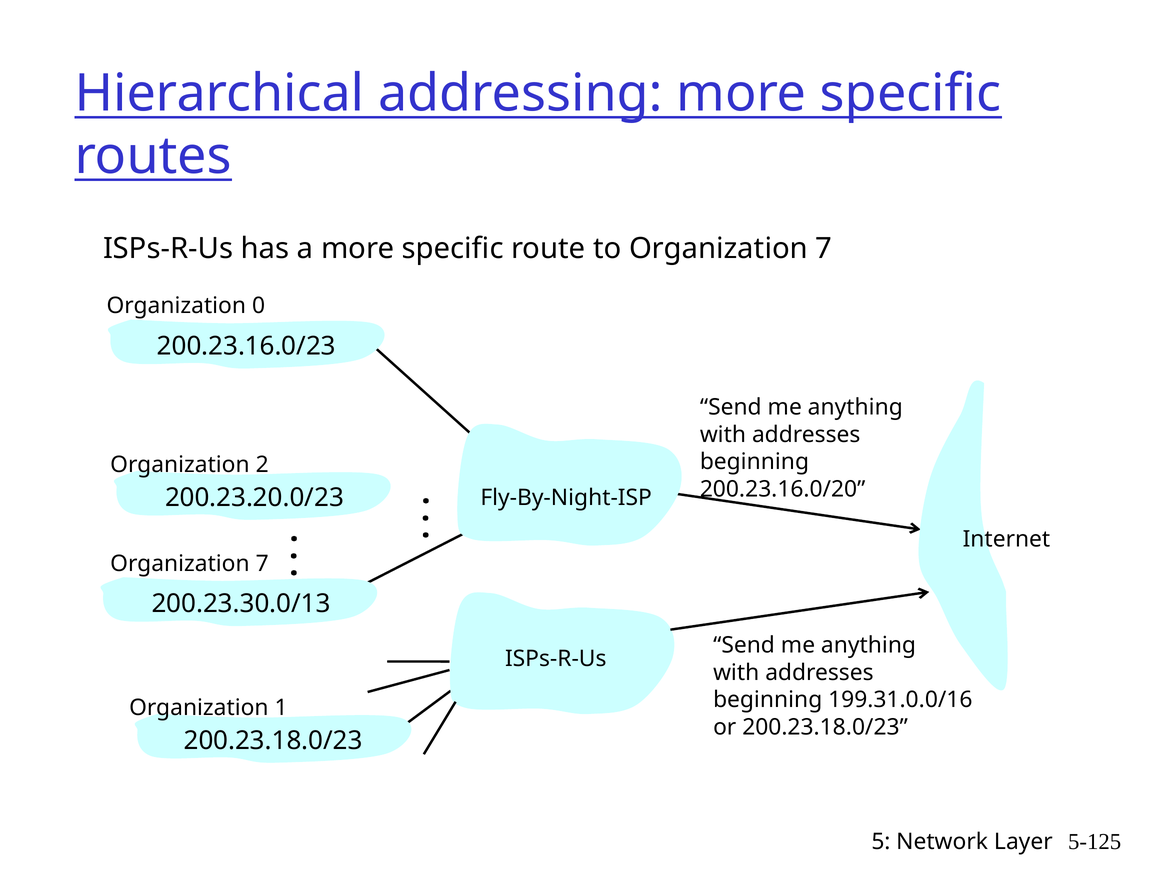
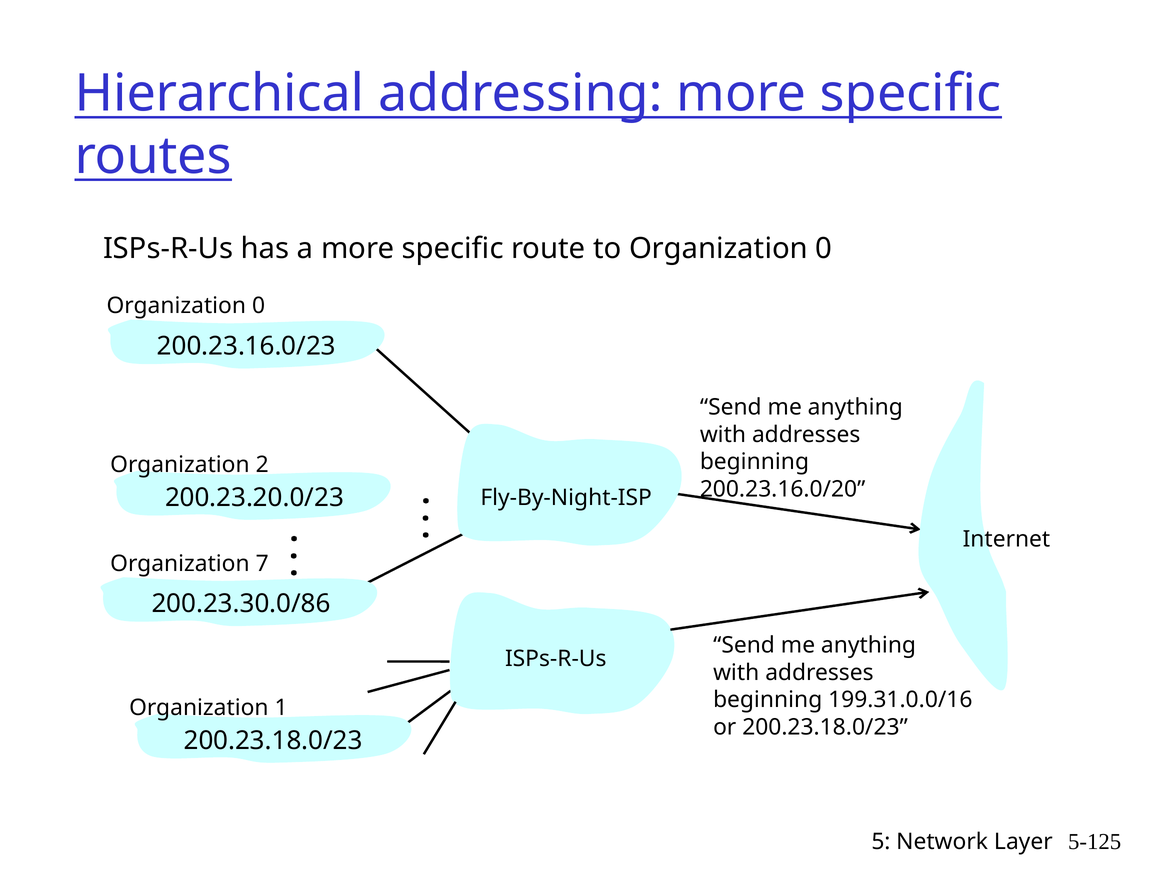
to Organization 7: 7 -> 0
200.23.30.0/13: 200.23.30.0/13 -> 200.23.30.0/86
